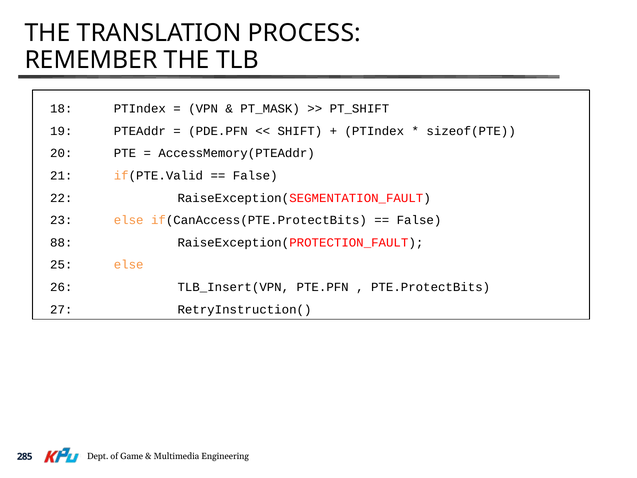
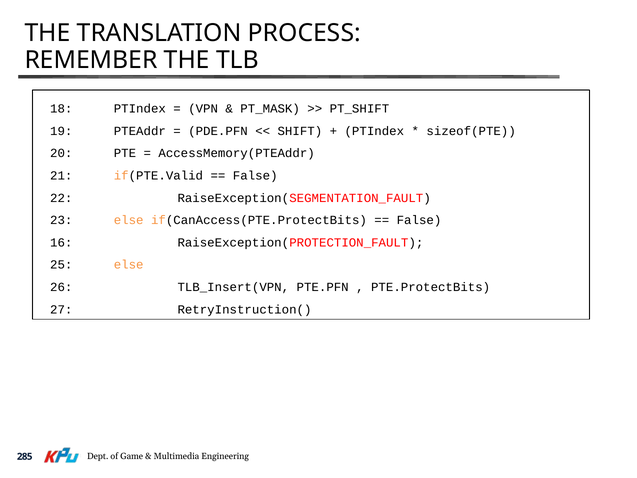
88: 88 -> 16
